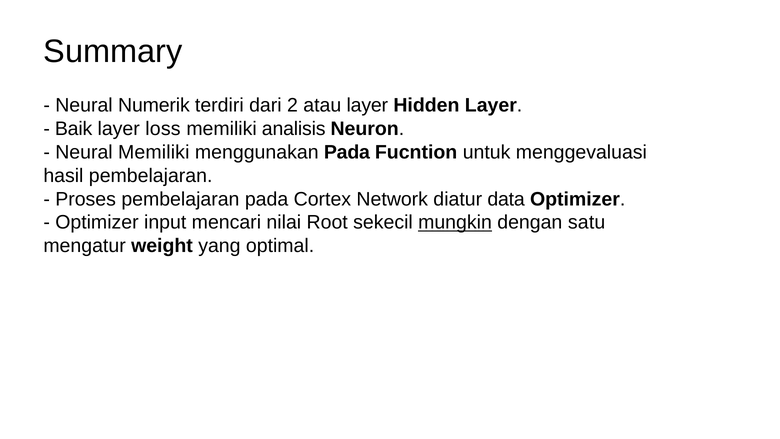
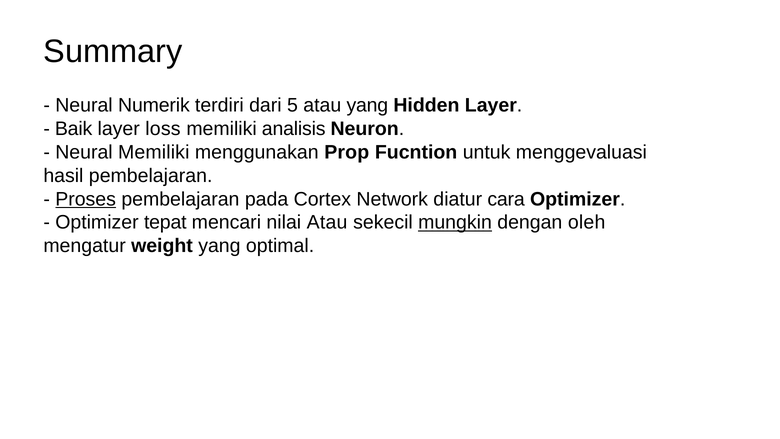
2: 2 -> 5
atau layer: layer -> yang
menggunakan Pada: Pada -> Prop
Proses underline: none -> present
data: data -> cara
input: input -> tepat
nilai Root: Root -> Atau
satu: satu -> oleh
